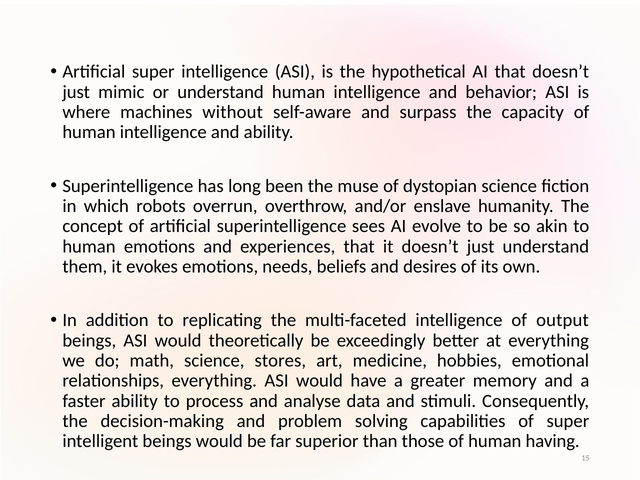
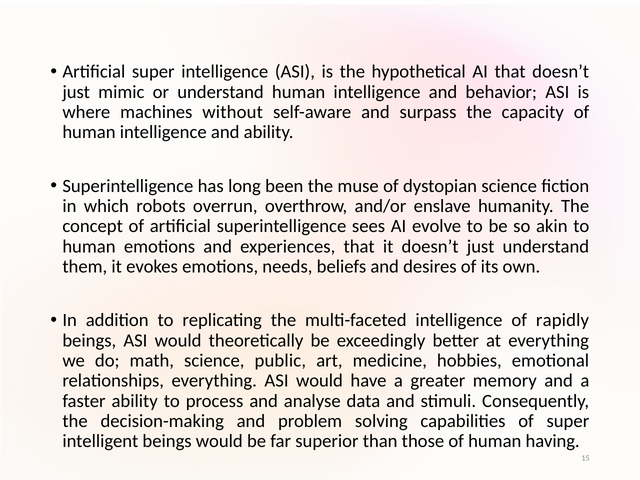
output: output -> rapidly
stores: stores -> public
